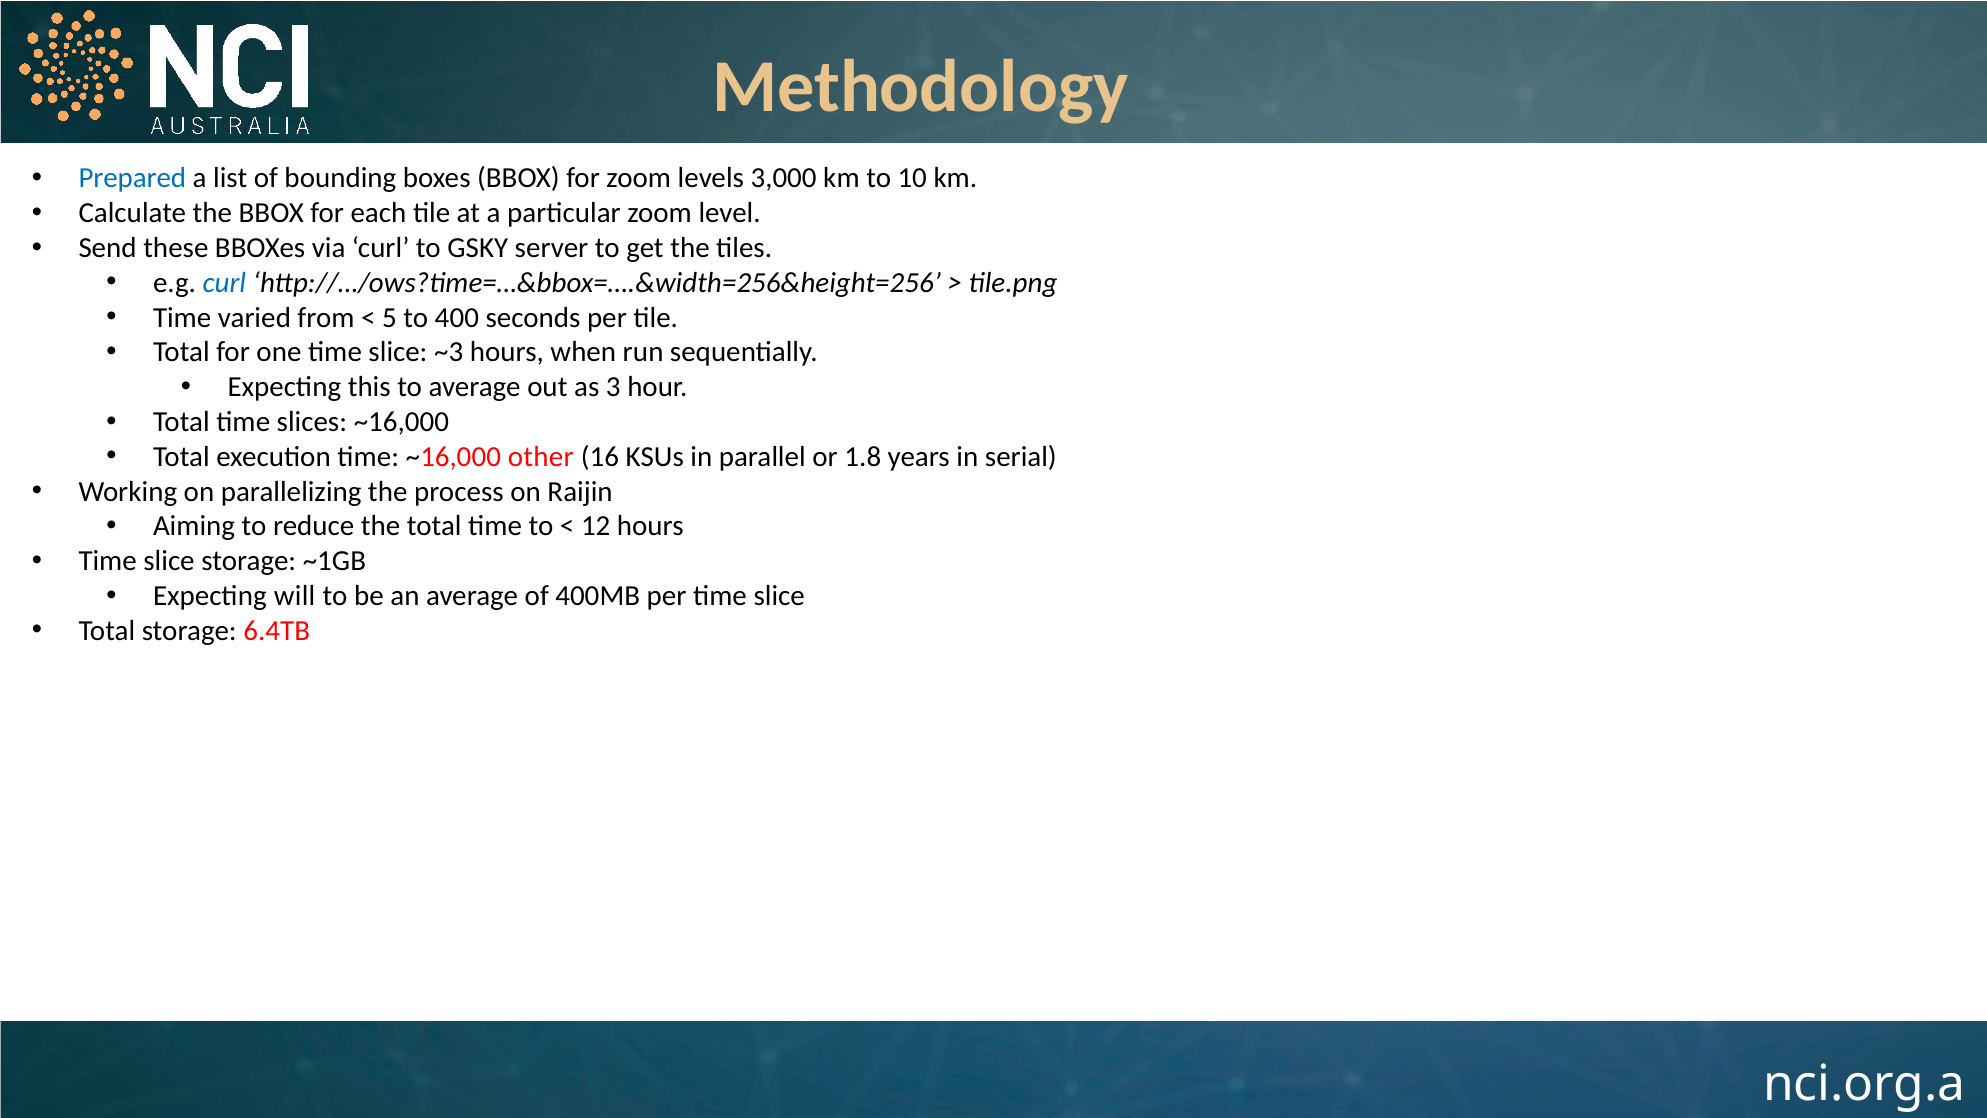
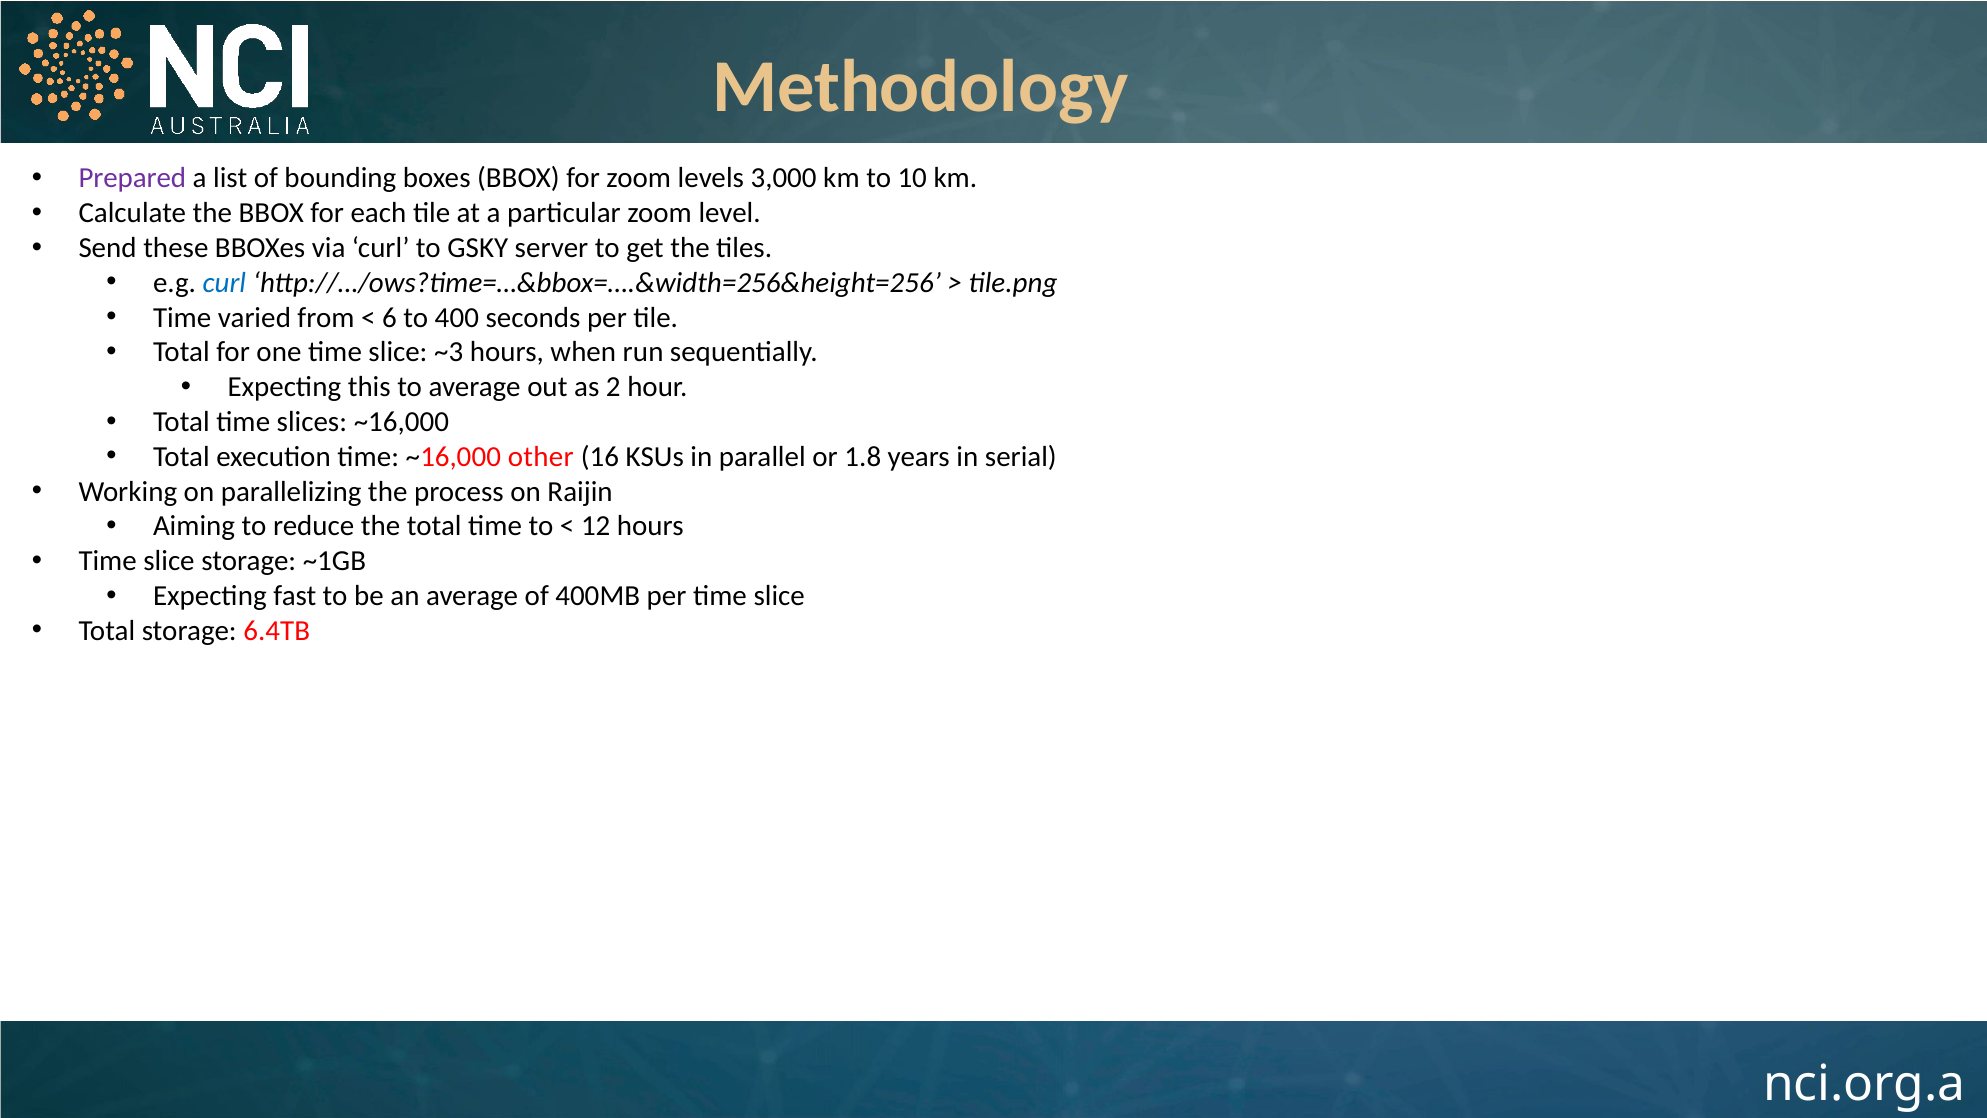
Prepared colour: blue -> purple
5: 5 -> 6
3: 3 -> 2
will: will -> fast
